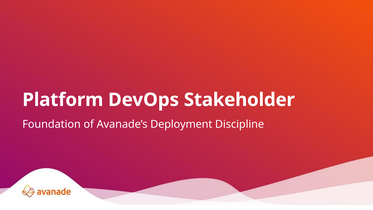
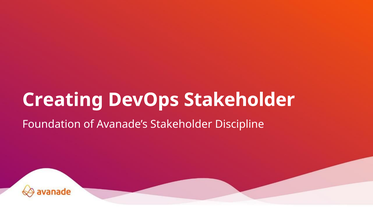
Platform: Platform -> Creating
Avanade’s Deployment: Deployment -> Stakeholder
